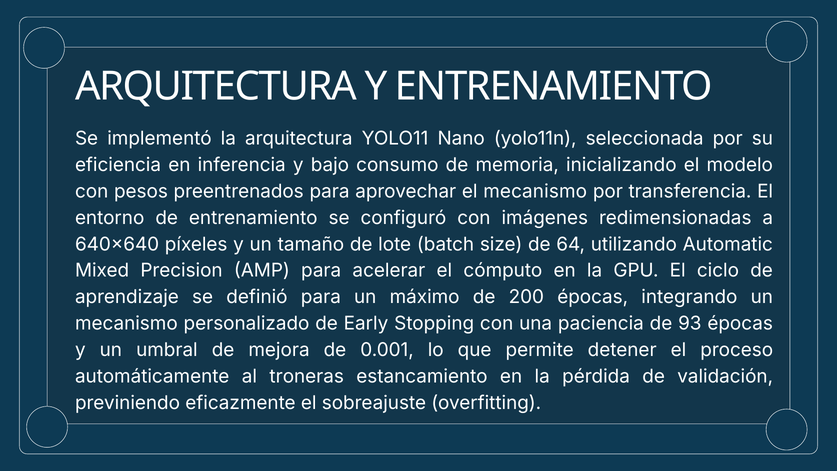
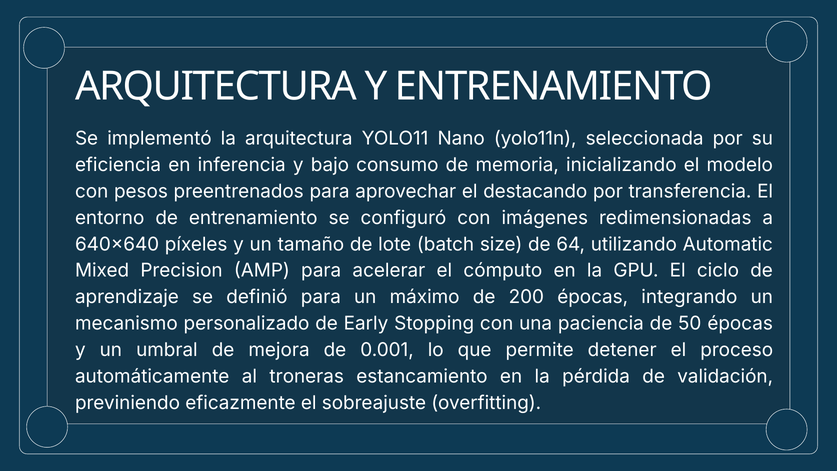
el mecanismo: mecanismo -> destacando
93: 93 -> 50
